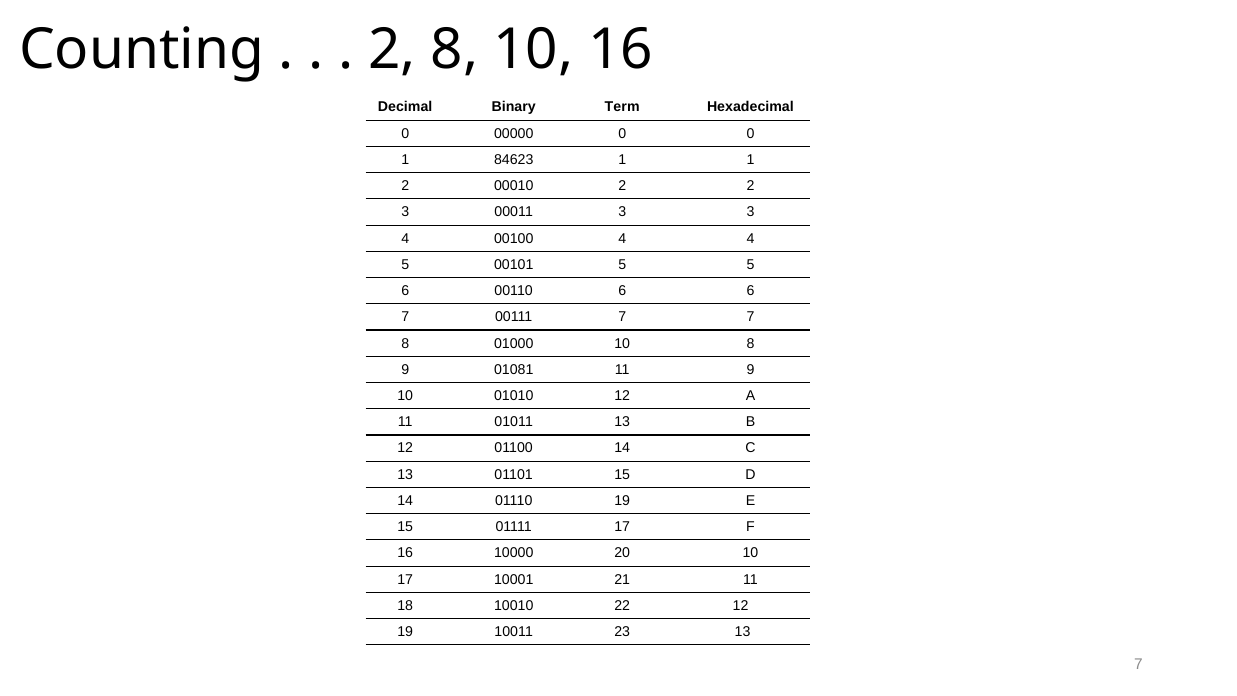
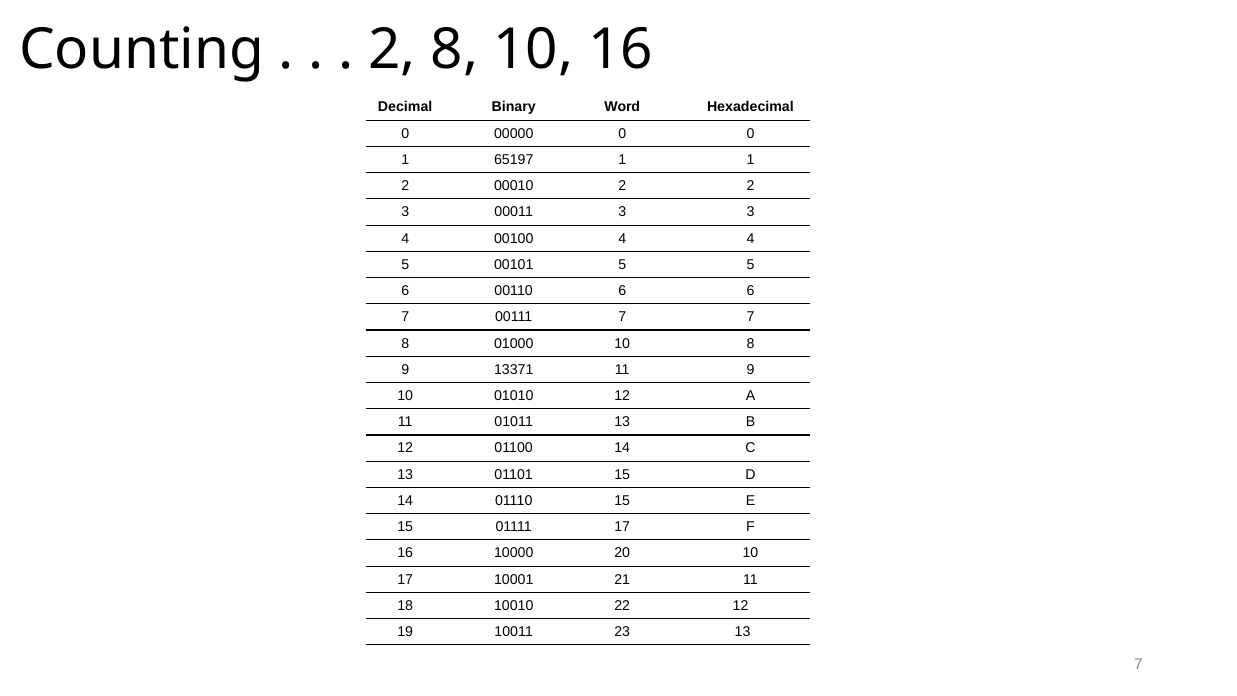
Term: Term -> Word
84623: 84623 -> 65197
01081: 01081 -> 13371
01110 19: 19 -> 15
